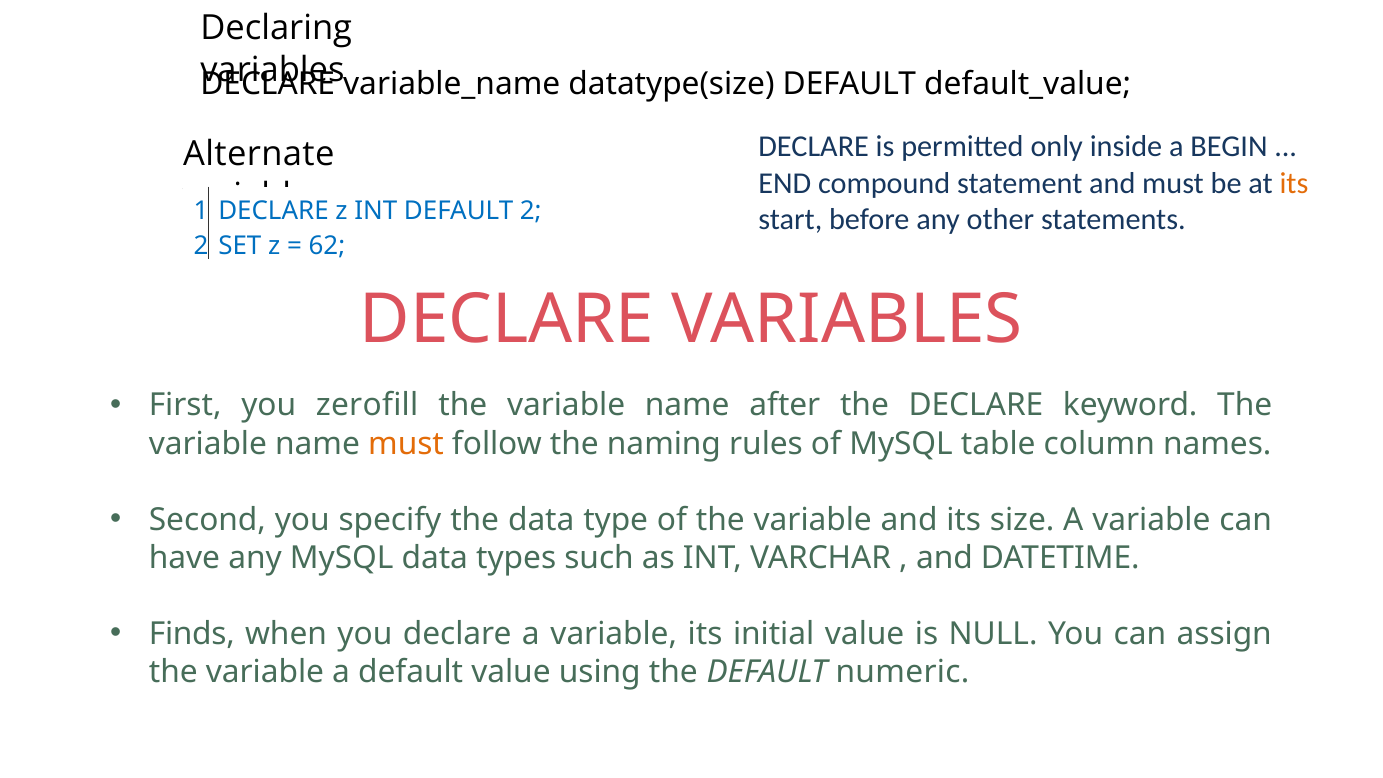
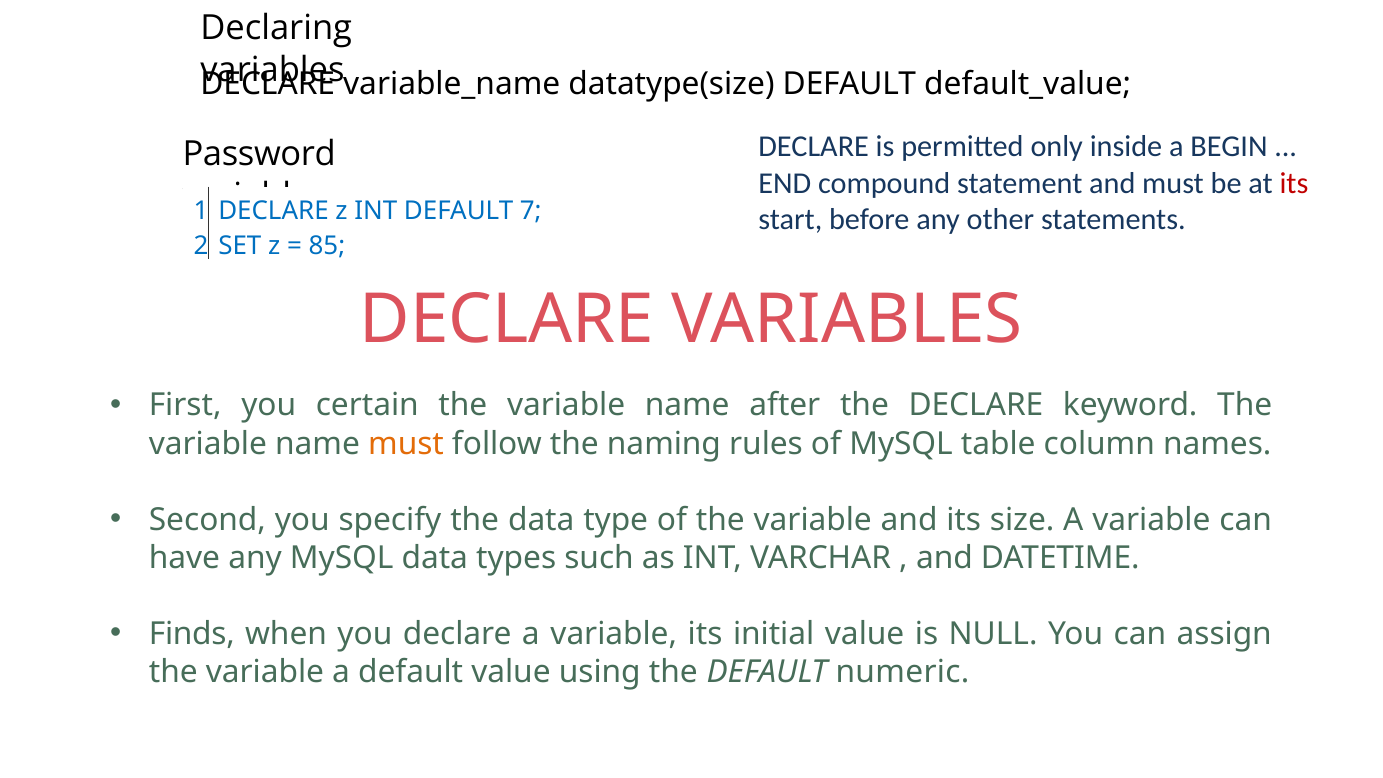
Alternate: Alternate -> Password
its at (1294, 183) colour: orange -> red
DEFAULT 2: 2 -> 7
62: 62 -> 85
zerofill: zerofill -> certain
